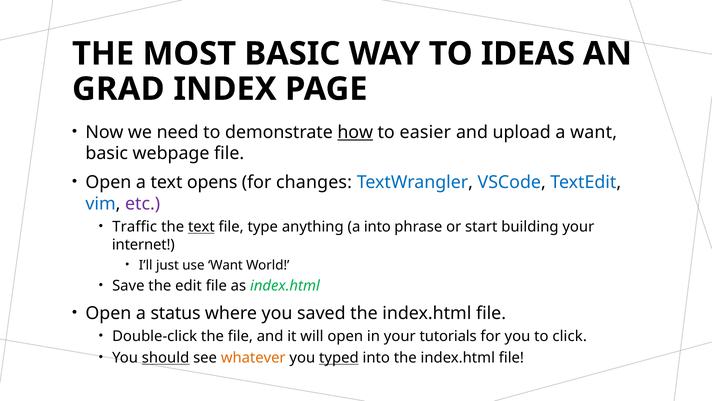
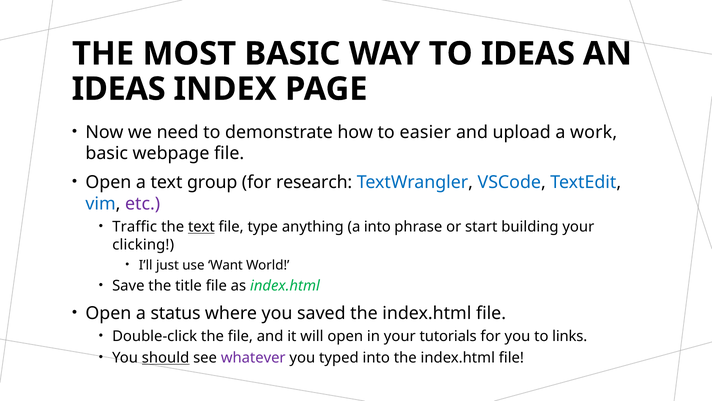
GRAD at (118, 89): GRAD -> IDEAS
how underline: present -> none
a want: want -> work
opens: opens -> group
changes: changes -> research
internet: internet -> clicking
edit: edit -> title
click: click -> links
whatever colour: orange -> purple
typed underline: present -> none
